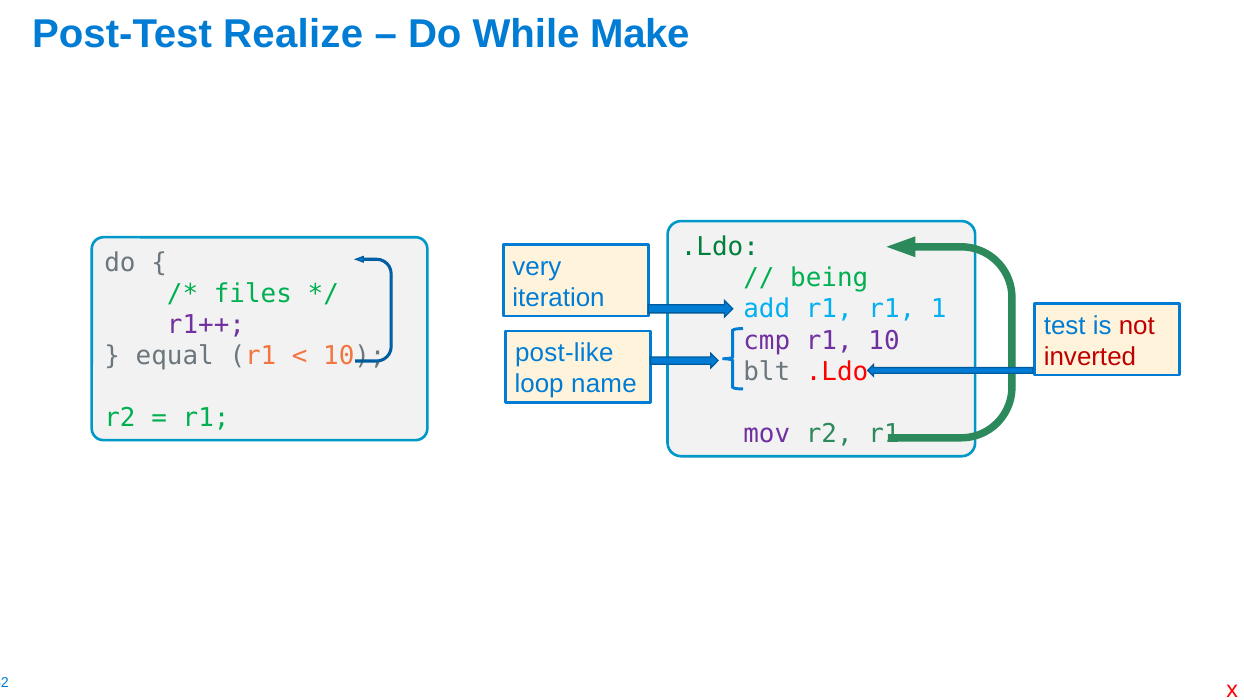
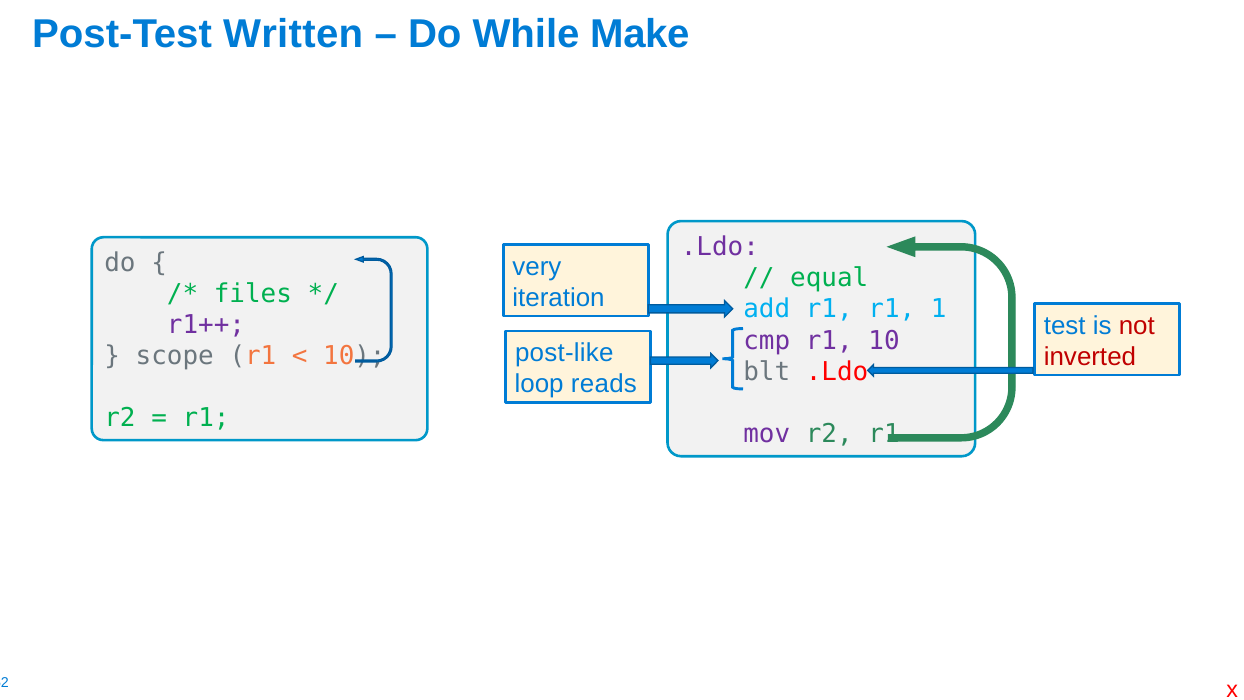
Realize: Realize -> Written
.Ldo at (720, 247) colour: green -> purple
being: being -> equal
equal: equal -> scope
name: name -> reads
